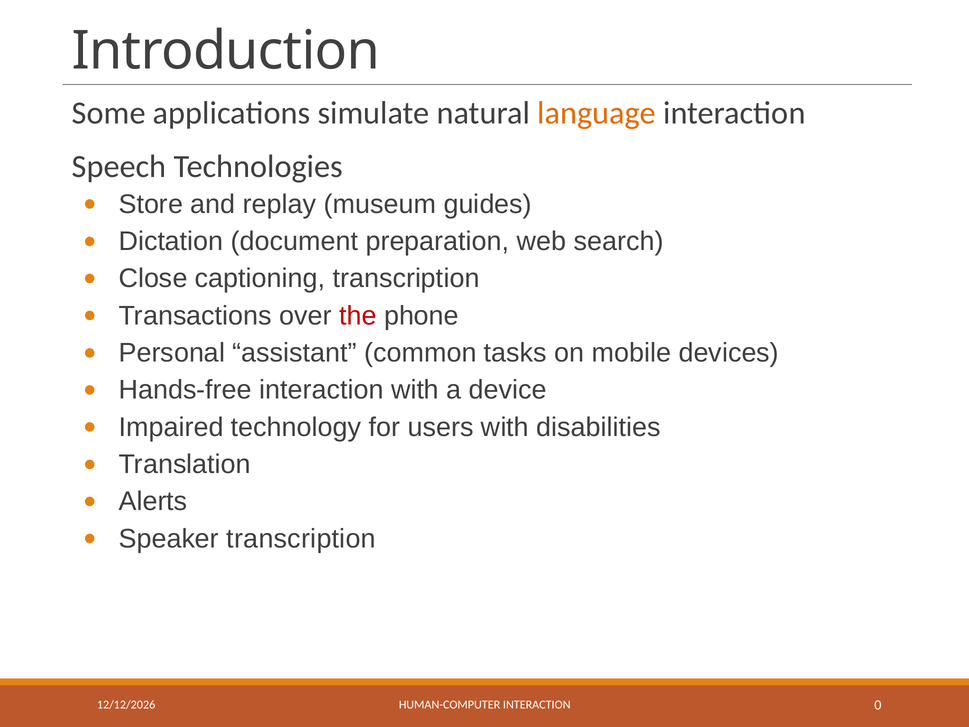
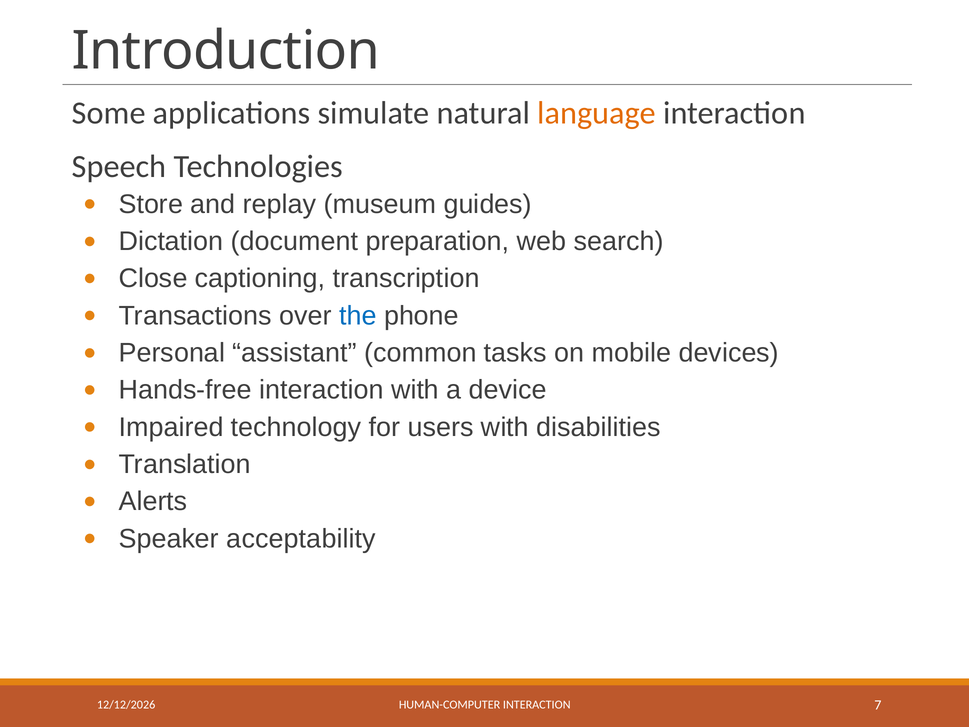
the colour: red -> blue
Speaker transcription: transcription -> acceptability
0: 0 -> 7
